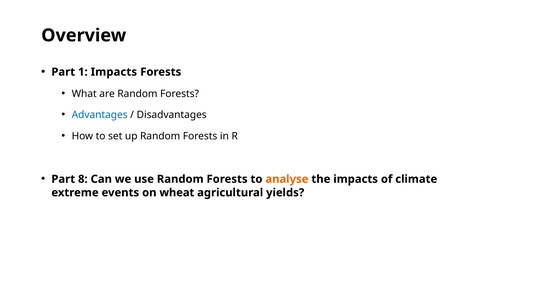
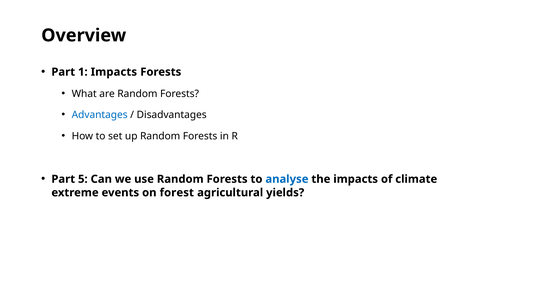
8: 8 -> 5
analyse colour: orange -> blue
wheat: wheat -> forest
